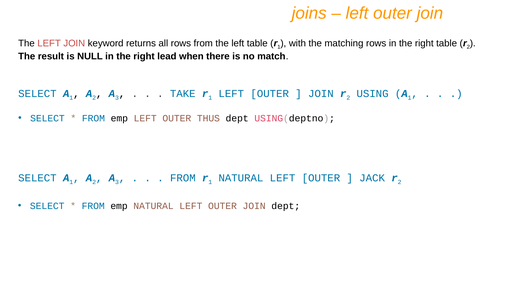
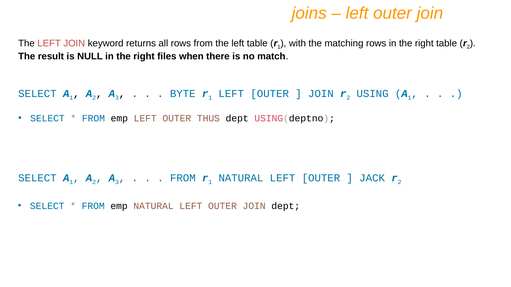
lead: lead -> files
TAKE: TAKE -> BYTE
